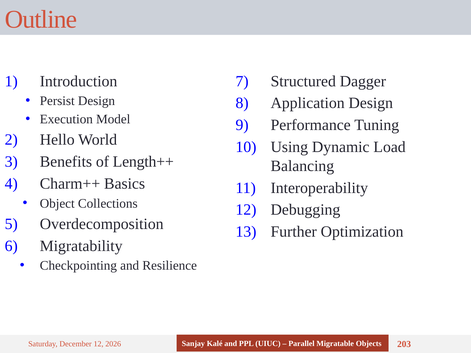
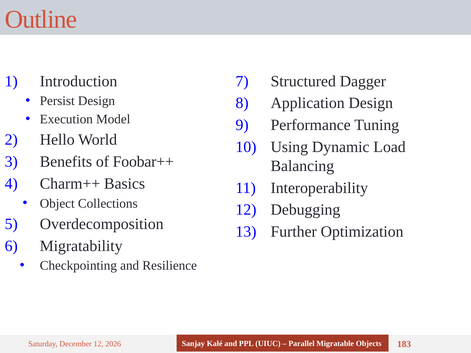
Length++: Length++ -> Foobar++
203: 203 -> 183
